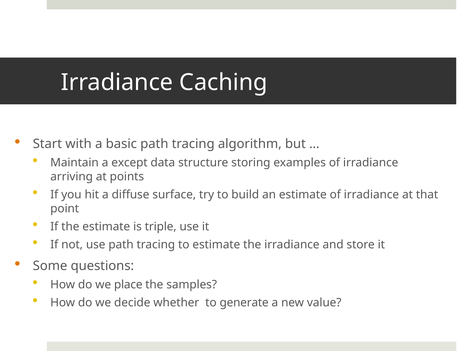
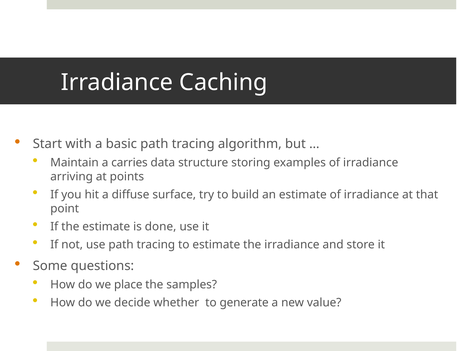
except: except -> carries
triple: triple -> done
